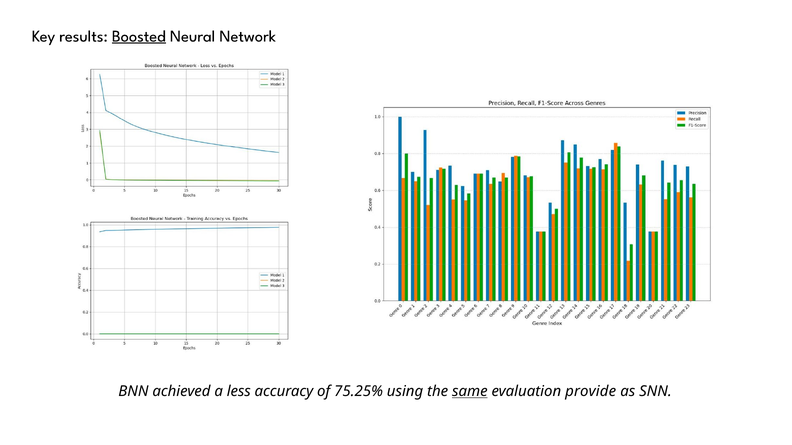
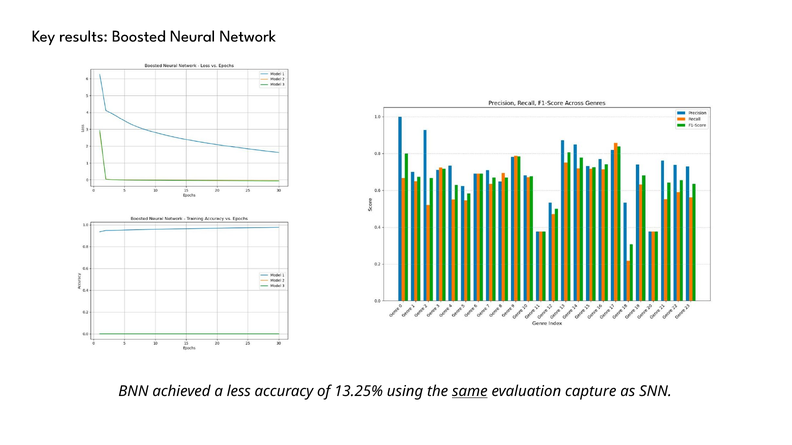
Boosted underline: present -> none
75.25%: 75.25% -> 13.25%
provide: provide -> capture
